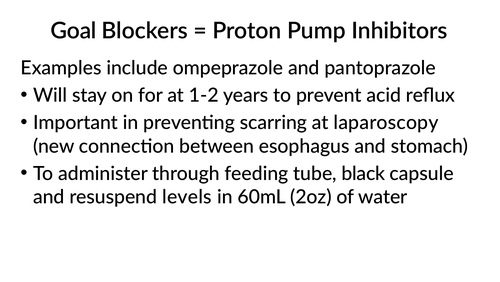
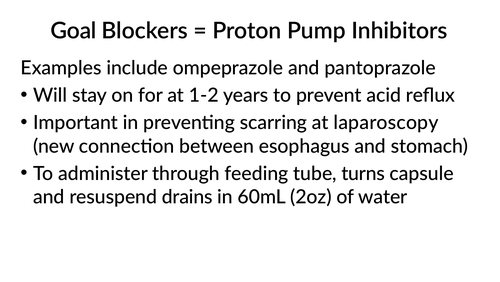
black: black -> turns
levels: levels -> drains
